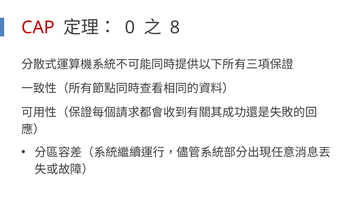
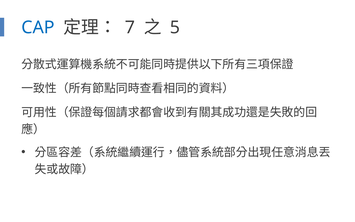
CAP colour: red -> blue
0: 0 -> 7
8: 8 -> 5
